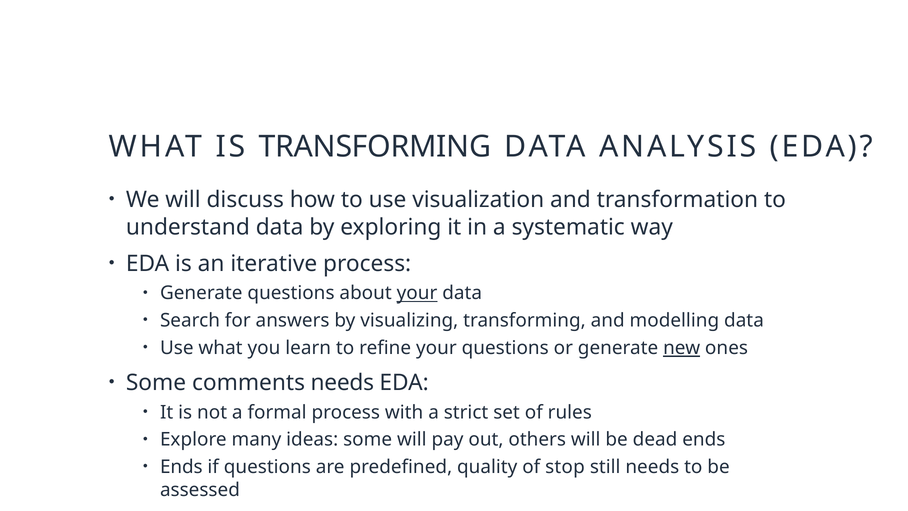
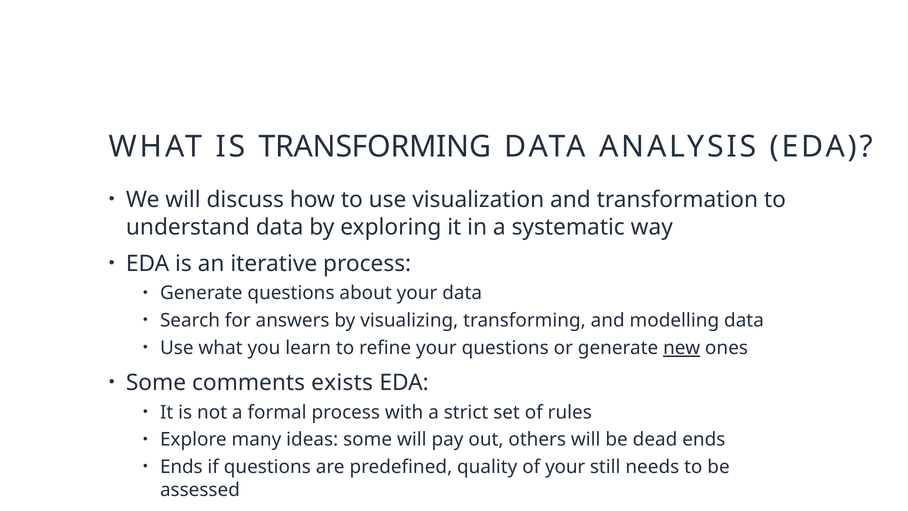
your at (417, 293) underline: present -> none
comments needs: needs -> exists
of stop: stop -> your
